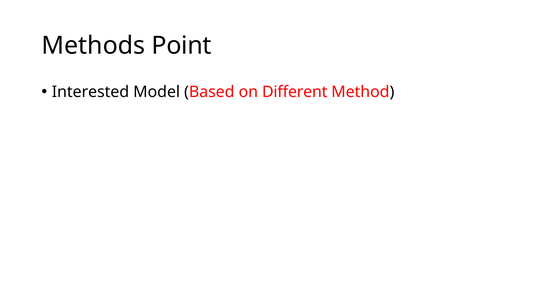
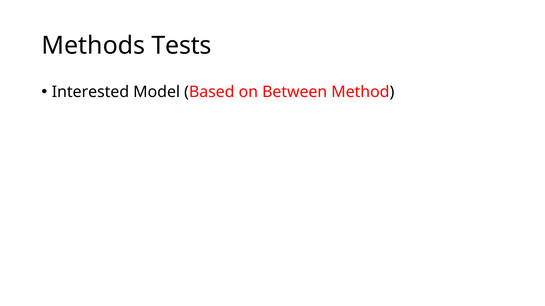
Point: Point -> Tests
Different: Different -> Between
